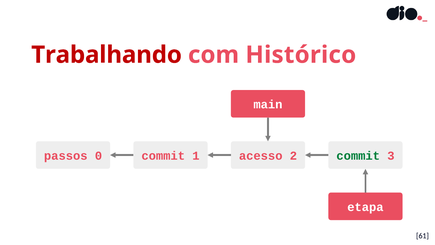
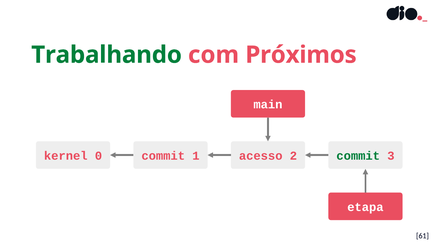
Trabalhando colour: red -> green
Histórico: Histórico -> Próximos
passos: passos -> kernel
